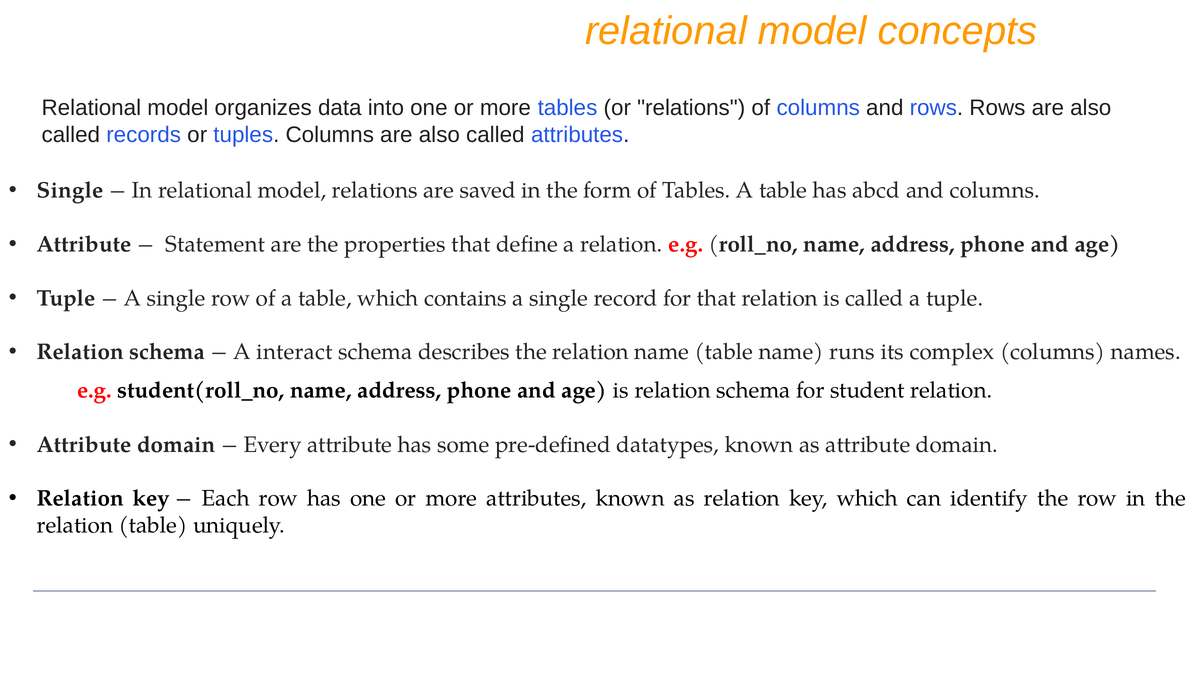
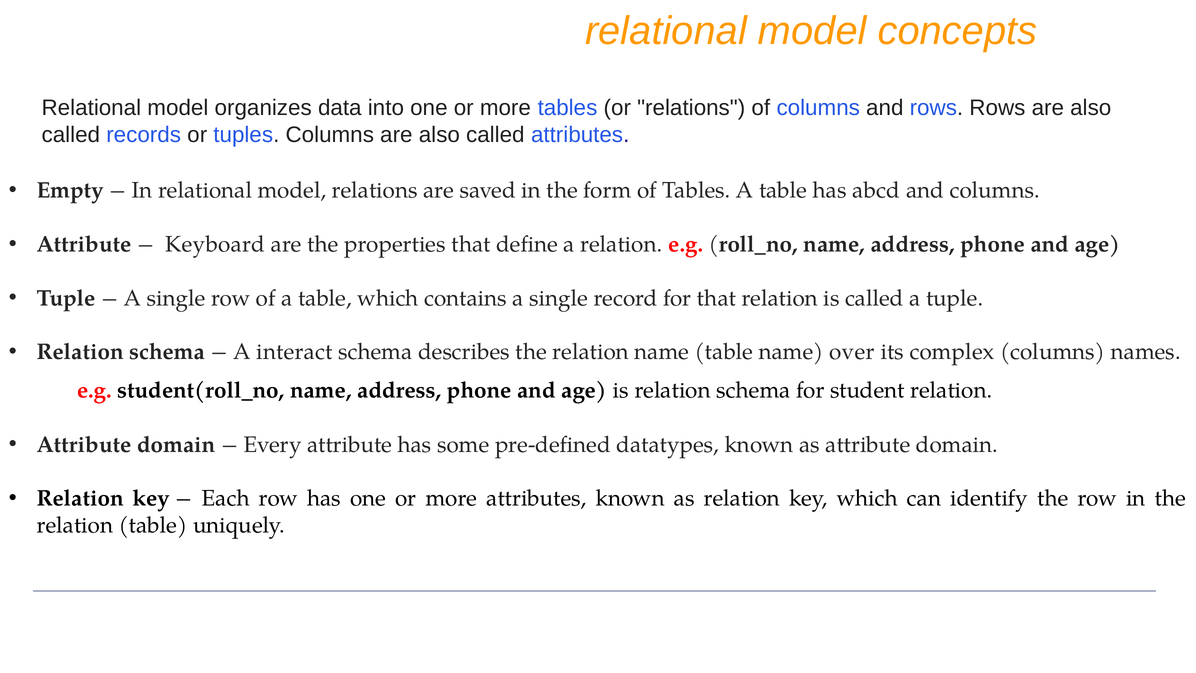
Single at (70, 190): Single -> Empty
Statement: Statement -> Keyboard
runs: runs -> over
